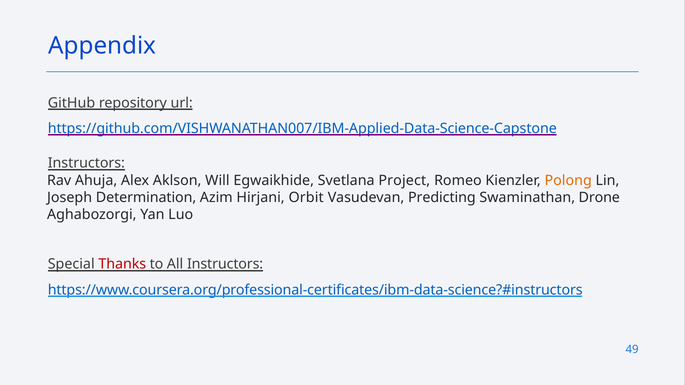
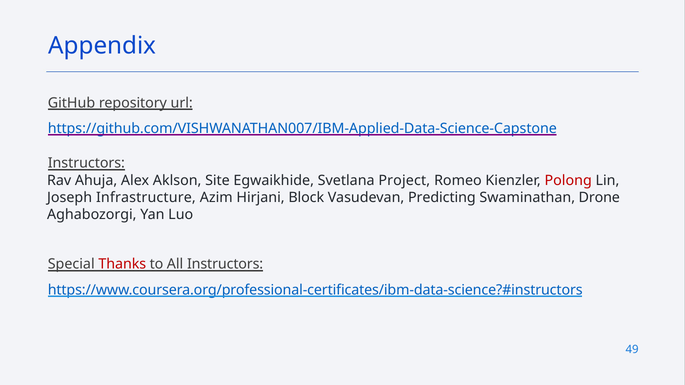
Will: Will -> Site
Polong colour: orange -> red
Determination: Determination -> Infrastructure
Orbit: Orbit -> Block
